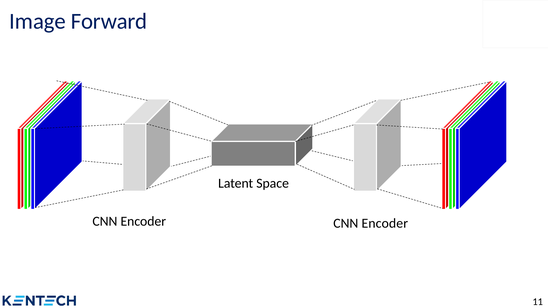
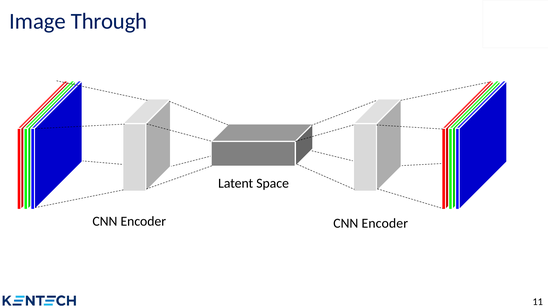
Forward: Forward -> Through
